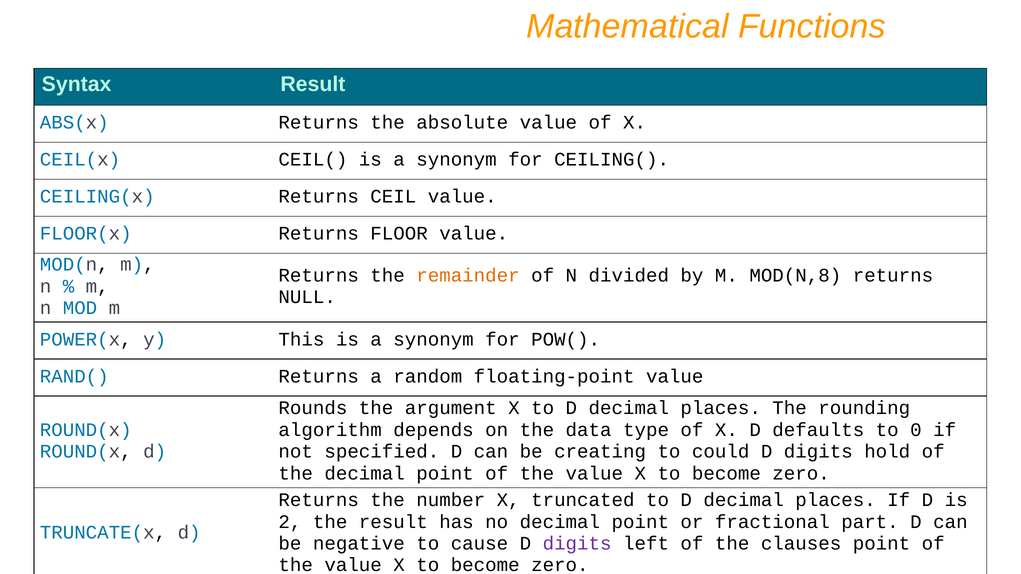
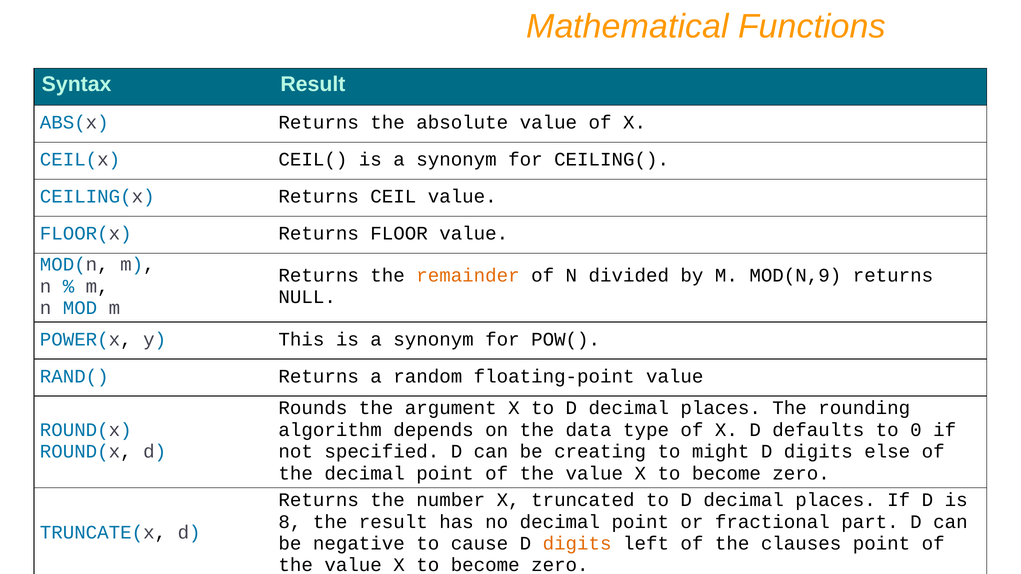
MOD(N,8: MOD(N,8 -> MOD(N,9
could: could -> might
hold: hold -> else
2: 2 -> 8
digits at (577, 544) colour: purple -> orange
